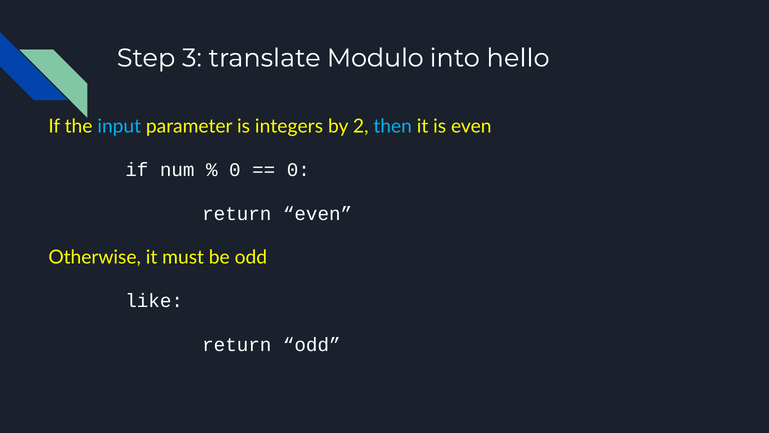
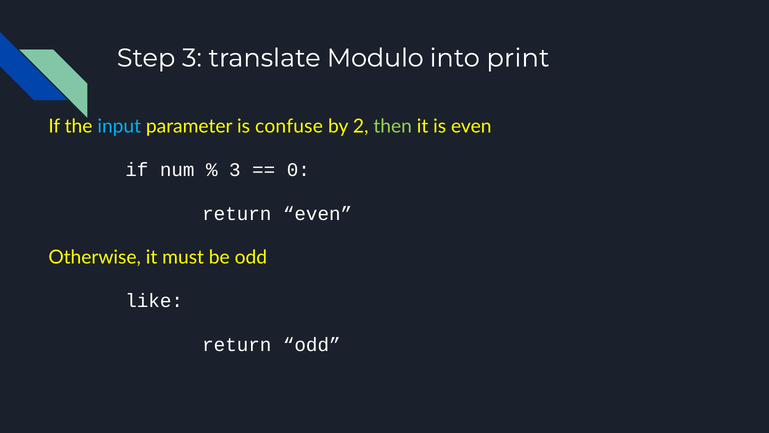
hello: hello -> print
integers: integers -> confuse
then colour: light blue -> light green
0 at (235, 170): 0 -> 3
